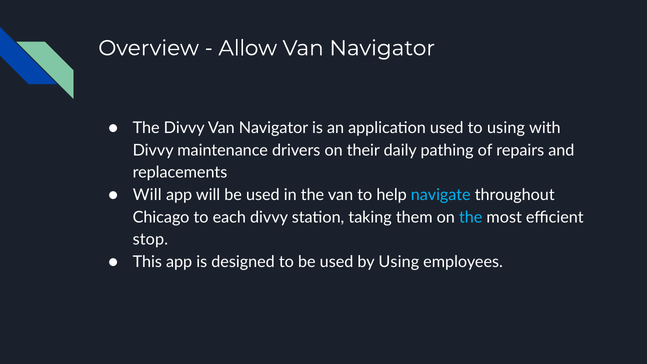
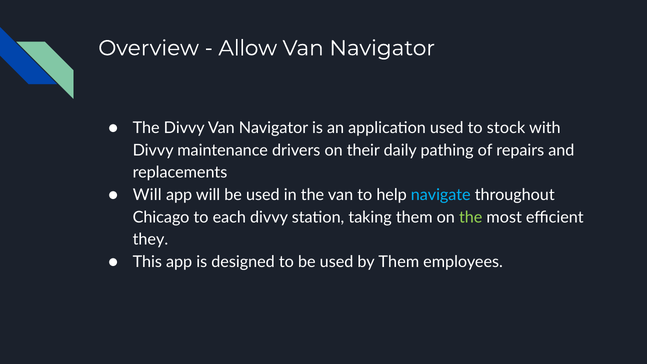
to using: using -> stock
the at (471, 217) colour: light blue -> light green
stop: stop -> they
by Using: Using -> Them
